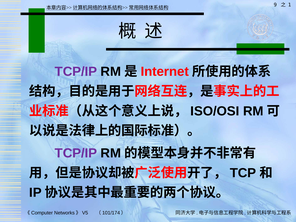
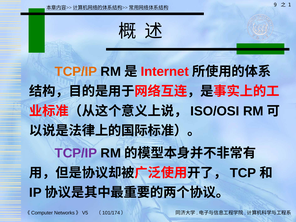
TCP/IP at (76, 72) colour: purple -> orange
